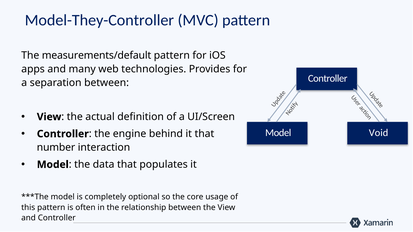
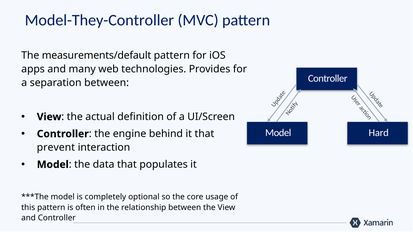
Void: Void -> Hard
number: number -> prevent
